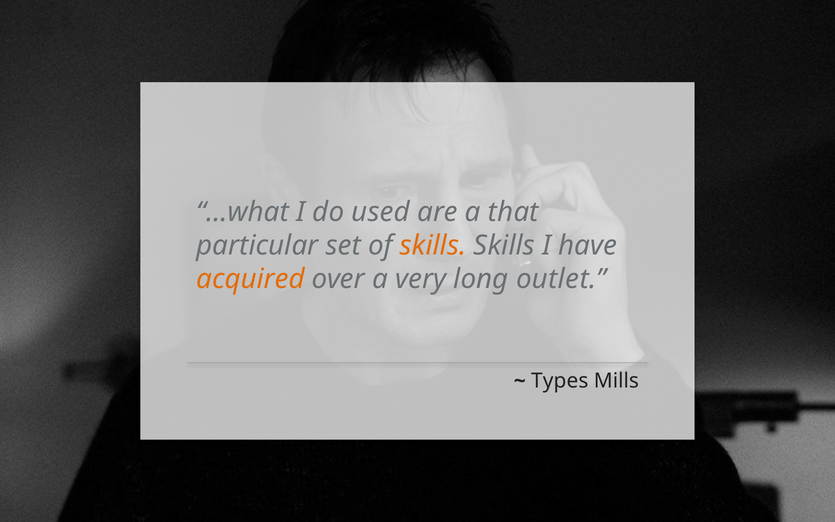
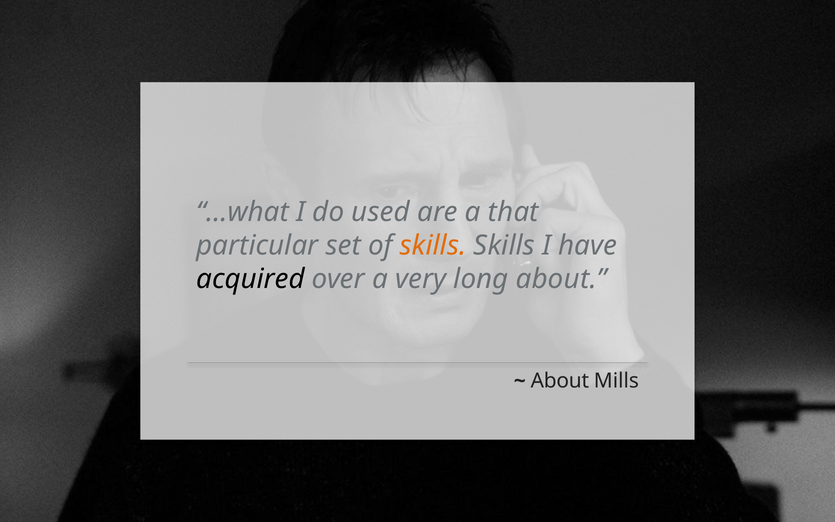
acquired colour: orange -> black
long outlet: outlet -> about
Types at (560, 381): Types -> About
